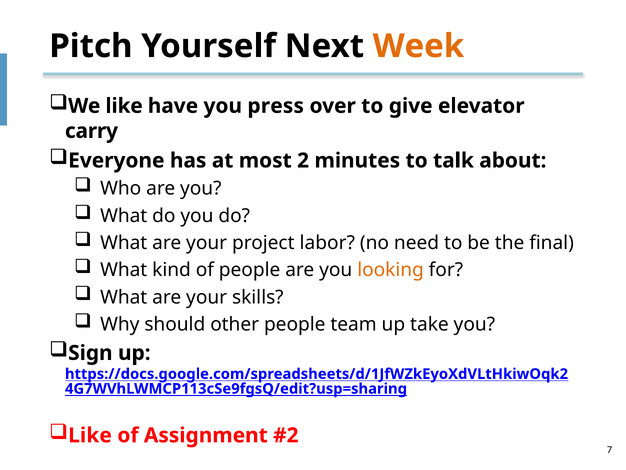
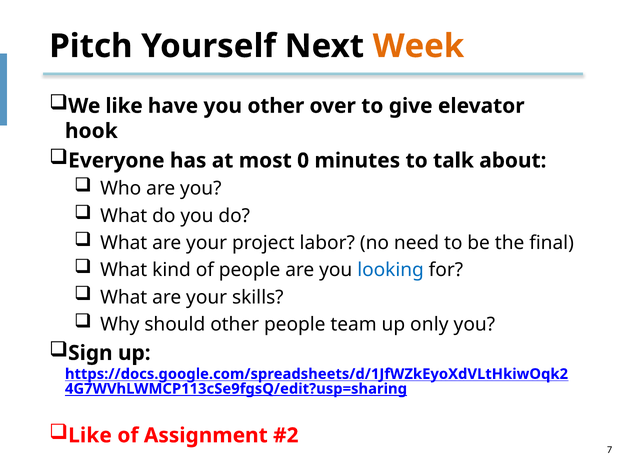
you press: press -> other
carry: carry -> hook
2: 2 -> 0
looking colour: orange -> blue
take: take -> only
